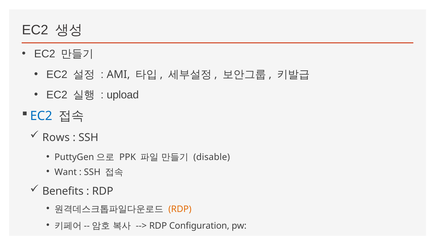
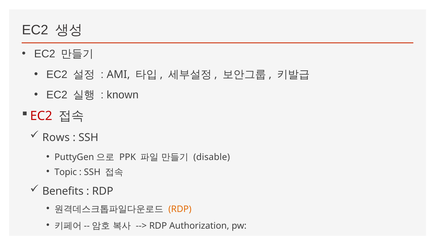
upload: upload -> known
EC2 at (41, 116) colour: blue -> red
Want: Want -> Topic
Configuration: Configuration -> Authorization
